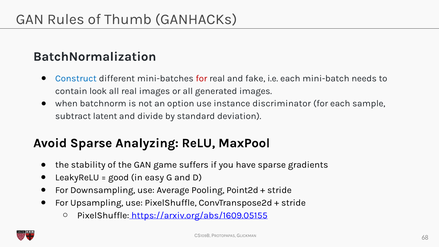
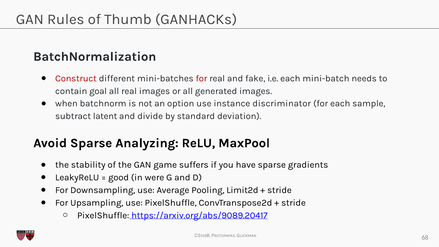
Construct colour: blue -> red
look: look -> goal
easy: easy -> were
Point2d: Point2d -> Limit2d
https://arxiv.org/abs/1609.05155: https://arxiv.org/abs/1609.05155 -> https://arxiv.org/abs/9089.20417
